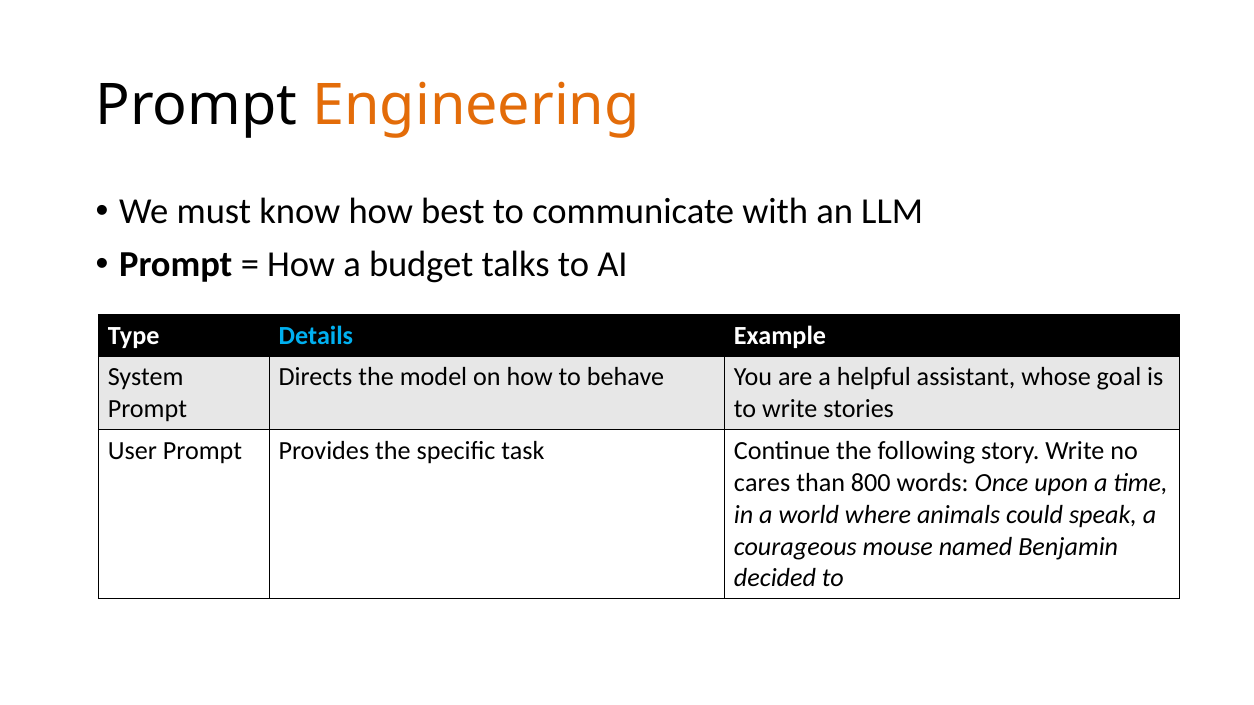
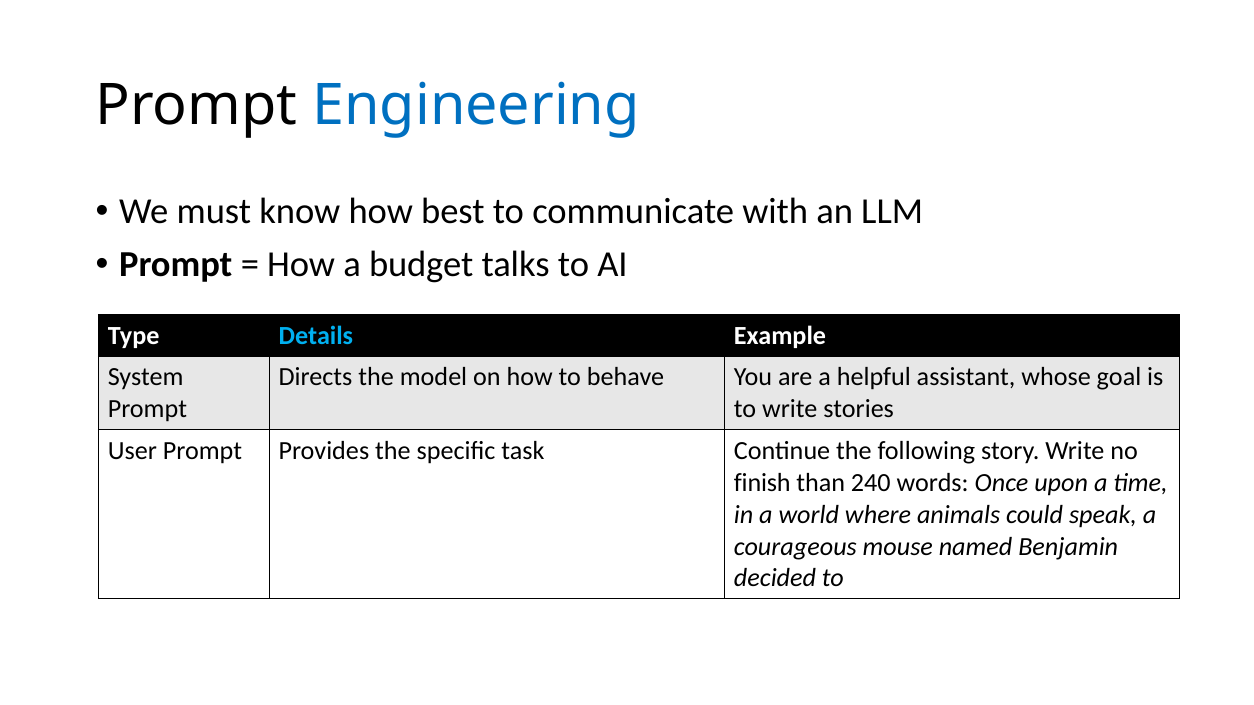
Engineering colour: orange -> blue
cares: cares -> finish
800: 800 -> 240
